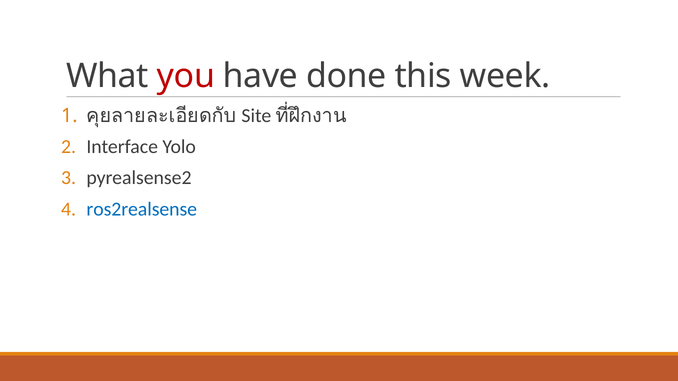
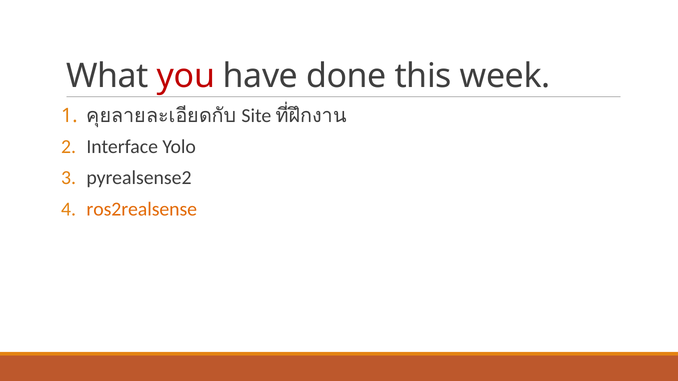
ros2realsense colour: blue -> orange
